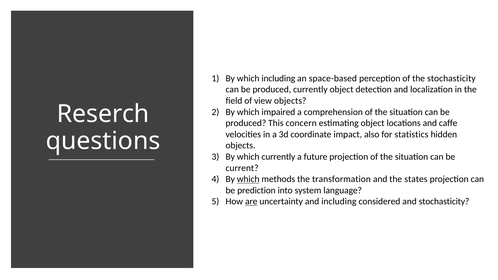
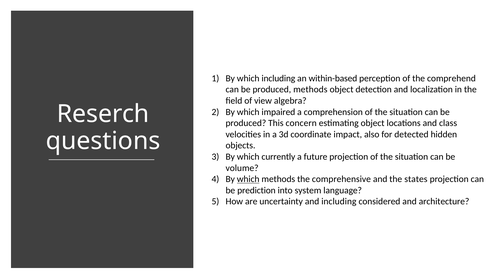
space-based: space-based -> within-based
the stochasticity: stochasticity -> comprehend
produced currently: currently -> methods
view objects: objects -> algebra
caffe: caffe -> class
statistics: statistics -> detected
current: current -> volume
transformation: transformation -> comprehensive
are underline: present -> none
and stochasticity: stochasticity -> architecture
